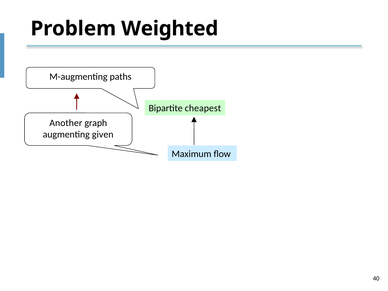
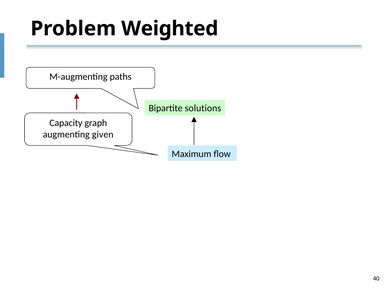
cheapest: cheapest -> solutions
Another: Another -> Capacity
